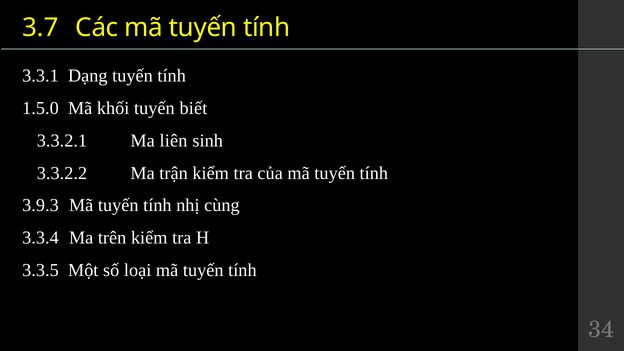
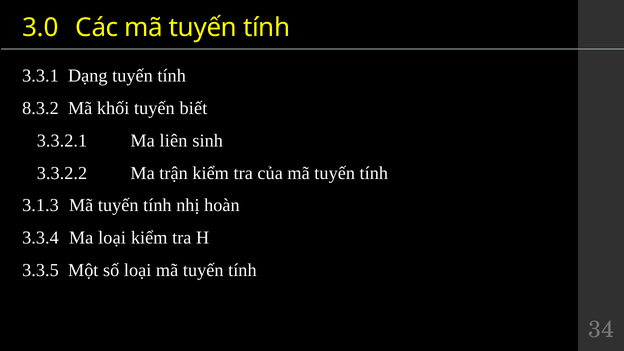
3.7: 3.7 -> 3.0
1.5.0: 1.5.0 -> 8.3.2
3.9.3: 3.9.3 -> 3.1.3
cùng: cùng -> hoàn
Ma trên: trên -> loại
